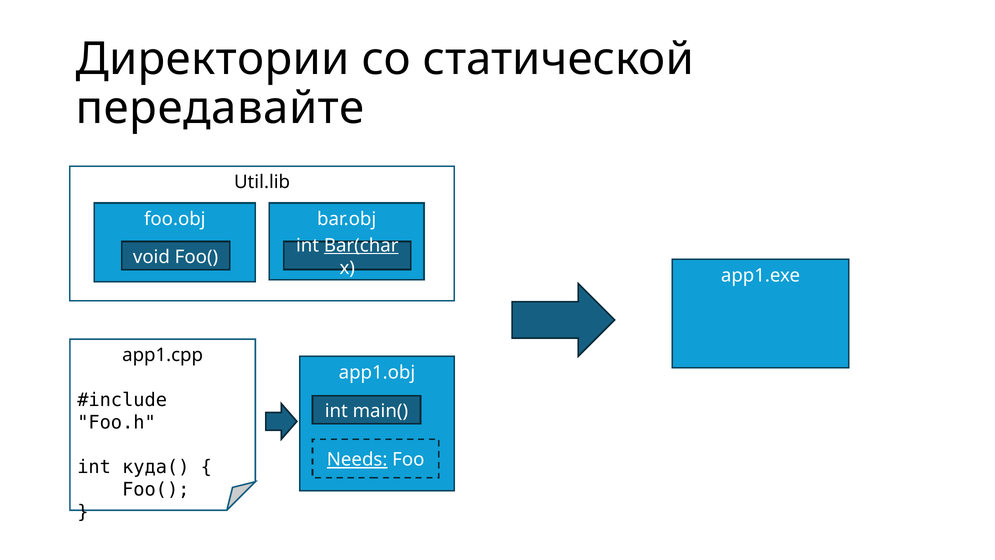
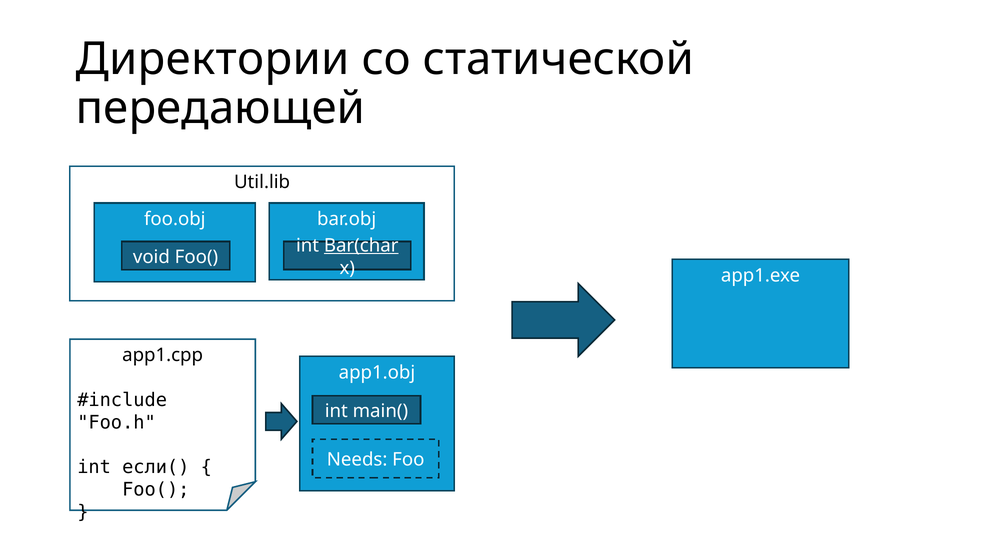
передавайте: передавайте -> передающей
Needs underline: present -> none
куда(: куда( -> если(
